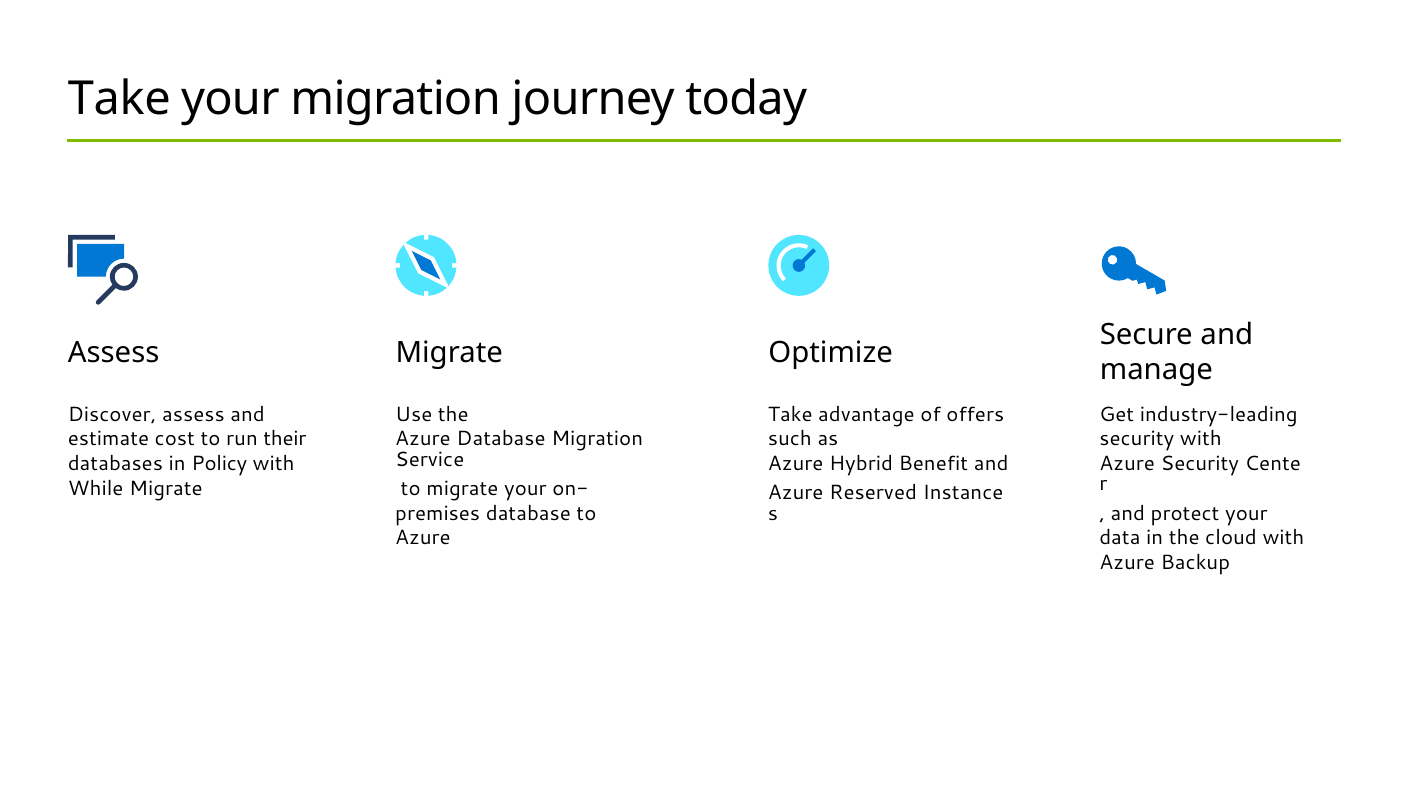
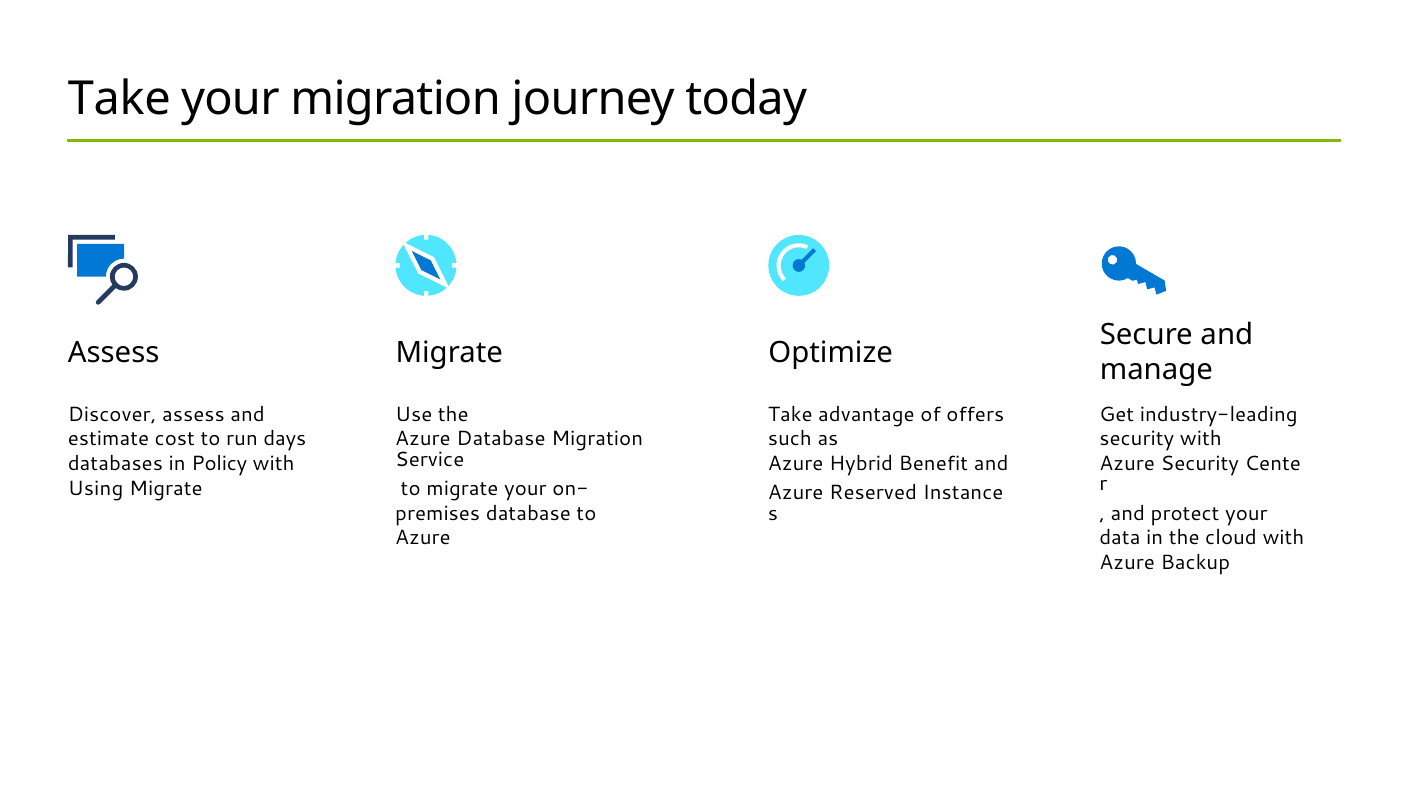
their: their -> days
While: While -> Using
